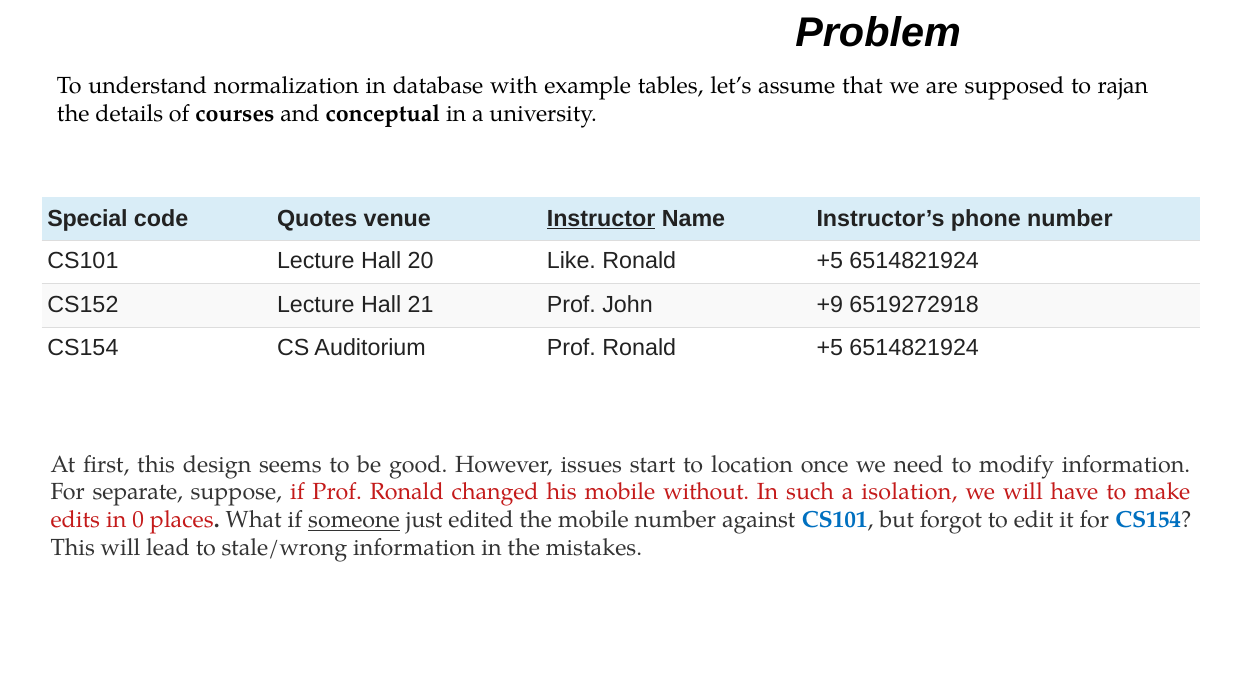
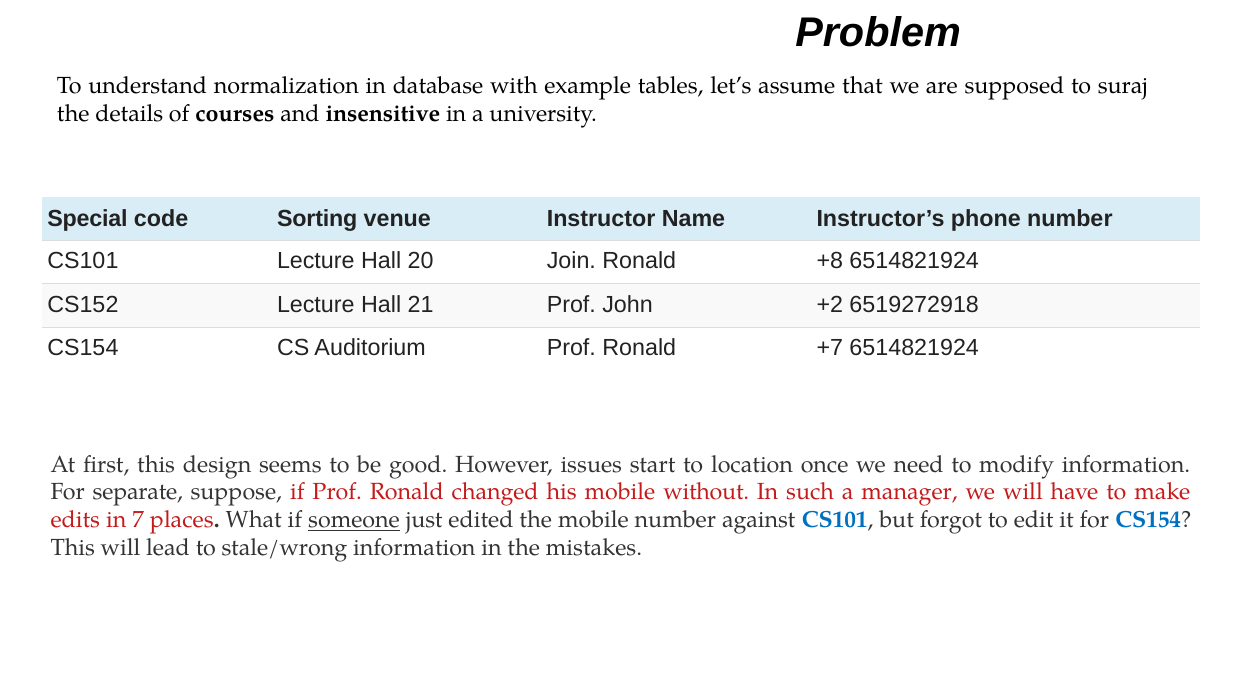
rajan: rajan -> suraj
conceptual: conceptual -> insensitive
Quotes: Quotes -> Sorting
Instructor underline: present -> none
Like: Like -> Join
+5 at (830, 261): +5 -> +8
+9: +9 -> +2
Prof Ronald +5: +5 -> +7
isolation: isolation -> manager
0: 0 -> 7
